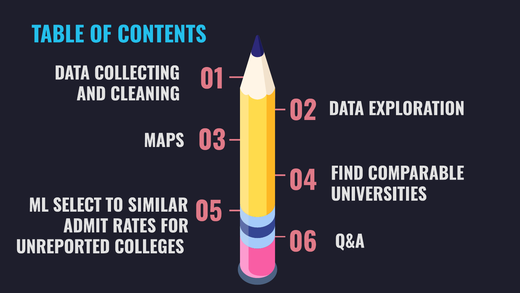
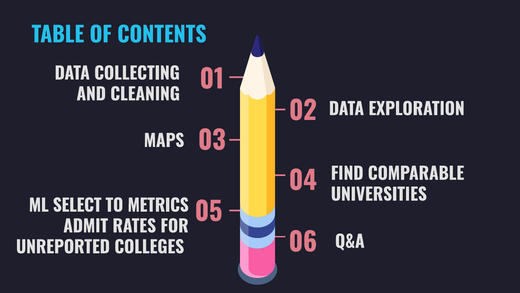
SIMILAR: SIMILAR -> METRICS
